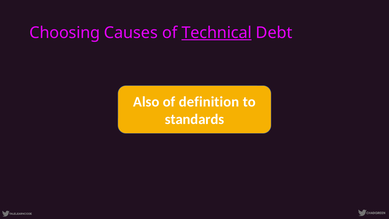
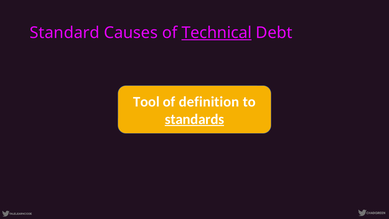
Choosing: Choosing -> Standard
Also: Also -> Tool
standards underline: none -> present
